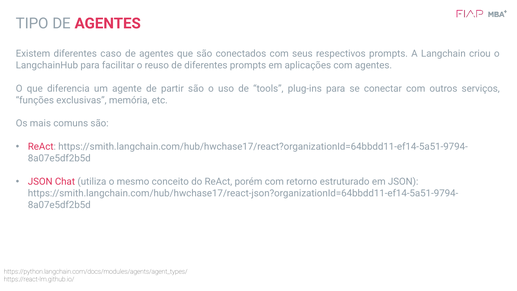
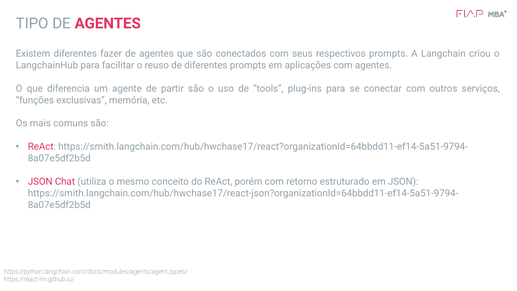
caso: caso -> fazer
